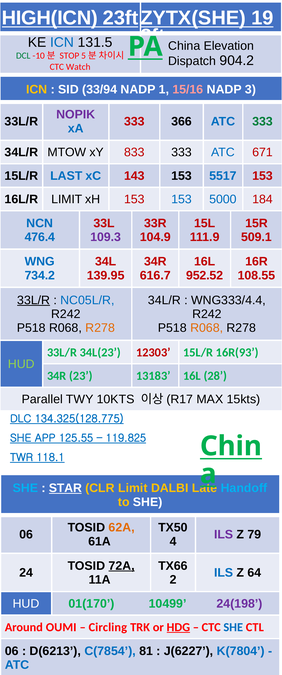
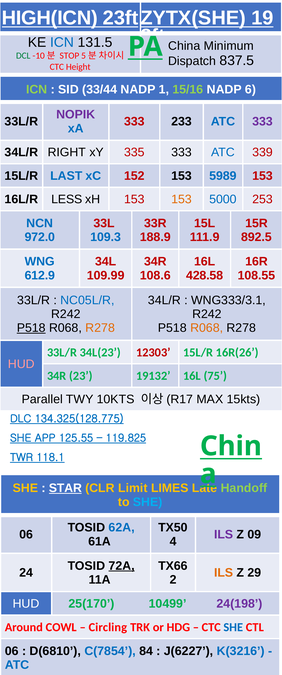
Elevation: Elevation -> Minimum
904.2: 904.2 -> 837.5
Watch: Watch -> Height
ICN at (37, 89) colour: yellow -> light green
33/94: 33/94 -> 33/44
15/16 colour: pink -> light green
3: 3 -> 6
366: 366 -> 233
333 at (263, 121) colour: green -> purple
MTOW: MTOW -> RIGHT
833: 833 -> 335
671: 671 -> 339
143: 143 -> 152
5517: 5517 -> 5989
16L/R LIMIT: LIMIT -> LESS
153 at (182, 199) colour: blue -> orange
184: 184 -> 253
476.4: 476.4 -> 972.0
109.3 colour: purple -> blue
104.9: 104.9 -> 188.9
509.1: 509.1 -> 892.5
734.2: 734.2 -> 612.9
139.95: 139.95 -> 109.99
616.7: 616.7 -> 108.6
952.52: 952.52 -> 428.58
33L/R at (34, 300) underline: present -> none
WNG333/4.4: WNG333/4.4 -> WNG333/3.1
P518 at (31, 328) underline: none -> present
16R(93: 16R(93 -> 16R(26
HUD at (21, 364) colour: light green -> pink
13183: 13183 -> 19132
28: 28 -> 75
SHE at (25, 488) colour: light blue -> yellow
DALBI: DALBI -> LIMES
Handoff colour: light blue -> light green
SHE at (148, 502) colour: white -> light blue
62A colour: orange -> blue
79: 79 -> 09
ILS at (224, 572) colour: blue -> orange
64: 64 -> 29
01(170: 01(170 -> 25(170
OUMI: OUMI -> COWL
HDG underline: present -> none
D(6213: D(6213 -> D(6810
81: 81 -> 84
K(7804: K(7804 -> K(3216
